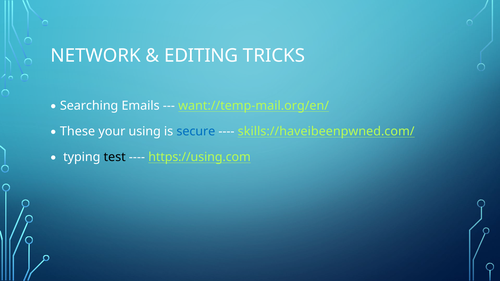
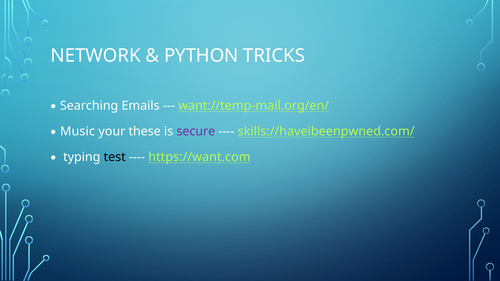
EDITING: EDITING -> PYTHON
These: These -> Music
using: using -> these
secure colour: blue -> purple
https://using.com: https://using.com -> https://want.com
